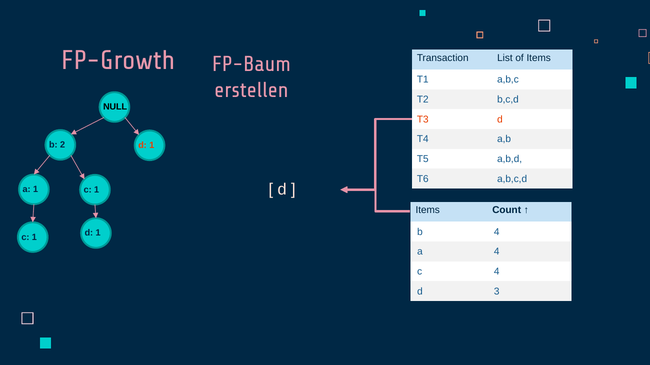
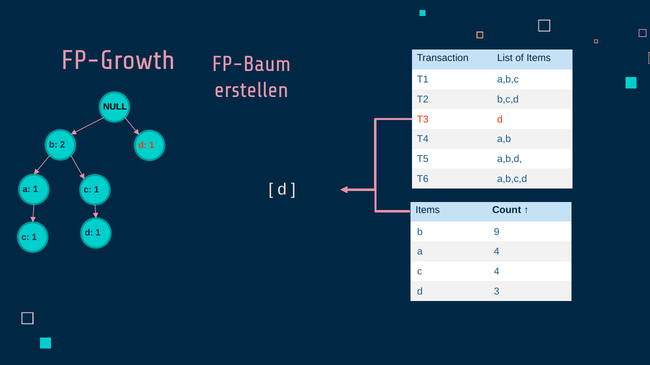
b 4: 4 -> 9
